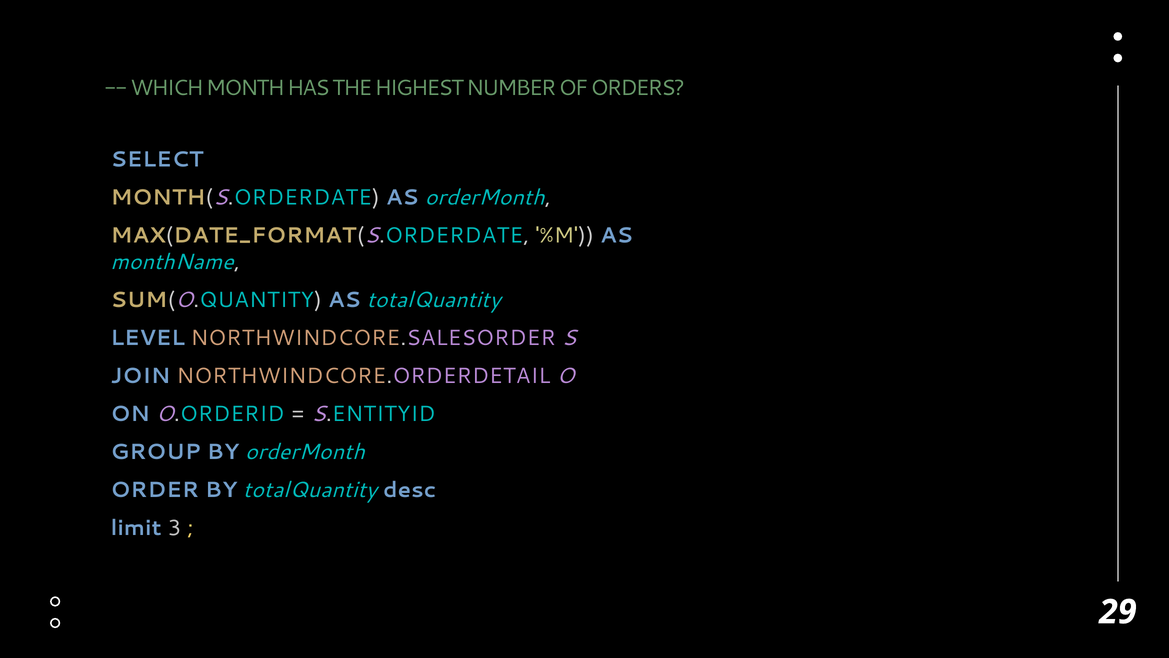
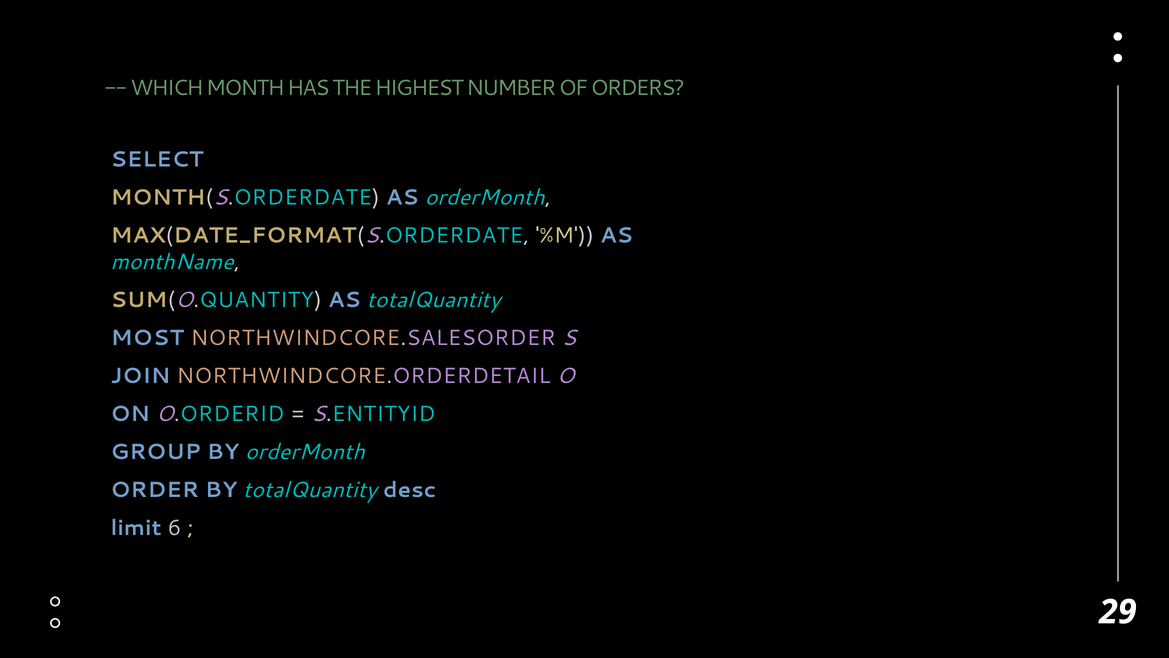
LEVEL: LEVEL -> MOST
3: 3 -> 6
